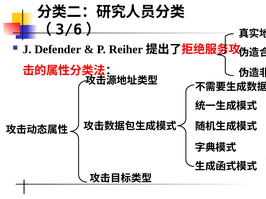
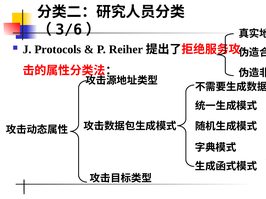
Defender: Defender -> Protocols
